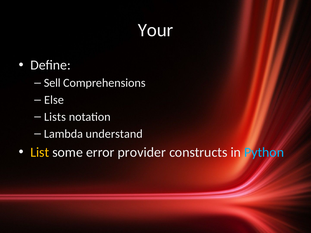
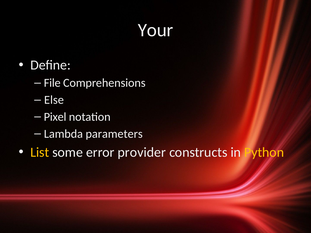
Sell: Sell -> File
Lists: Lists -> Pixel
understand: understand -> parameters
Python colour: light blue -> yellow
